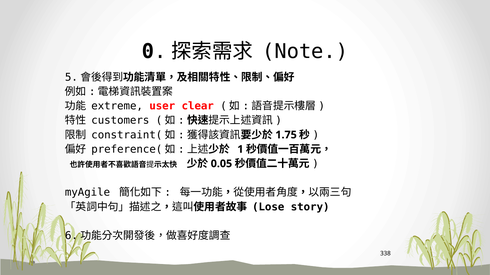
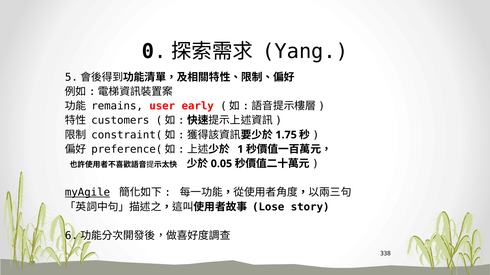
Note: Note -> Yang
extreme: extreme -> remains
clear: clear -> early
myAgile underline: none -> present
